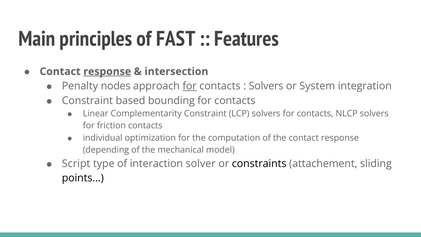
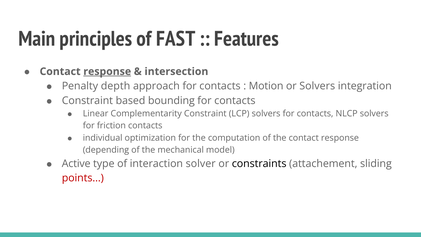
nodes: nodes -> depth
for at (190, 86) underline: present -> none
Solvers at (266, 86): Solvers -> Motion
or System: System -> Solvers
Script: Script -> Active
points colour: black -> red
